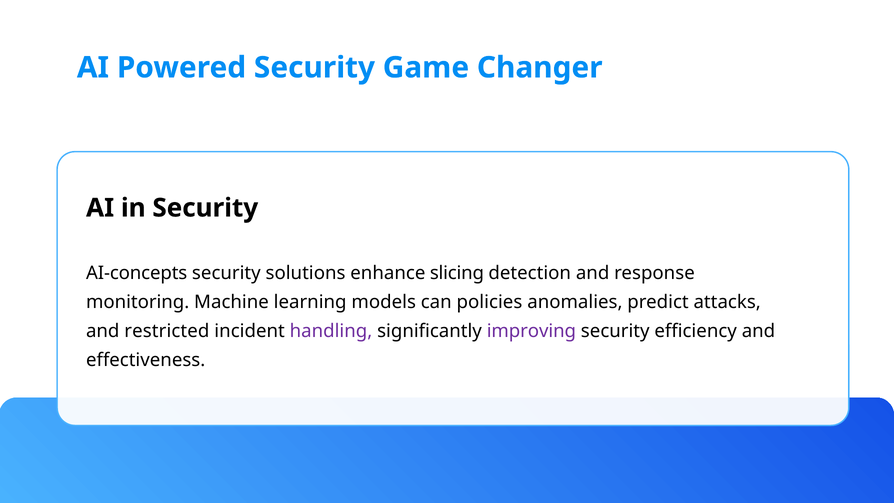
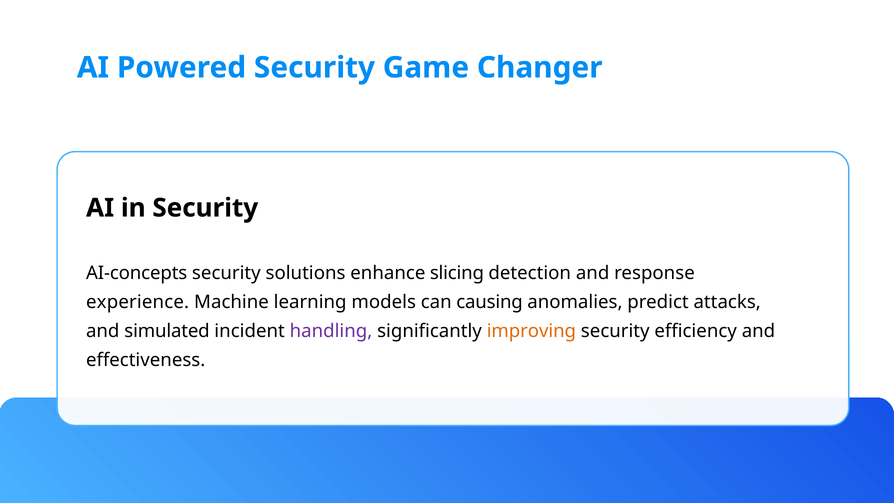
monitoring: monitoring -> experience
policies: policies -> causing
restricted: restricted -> simulated
improving colour: purple -> orange
